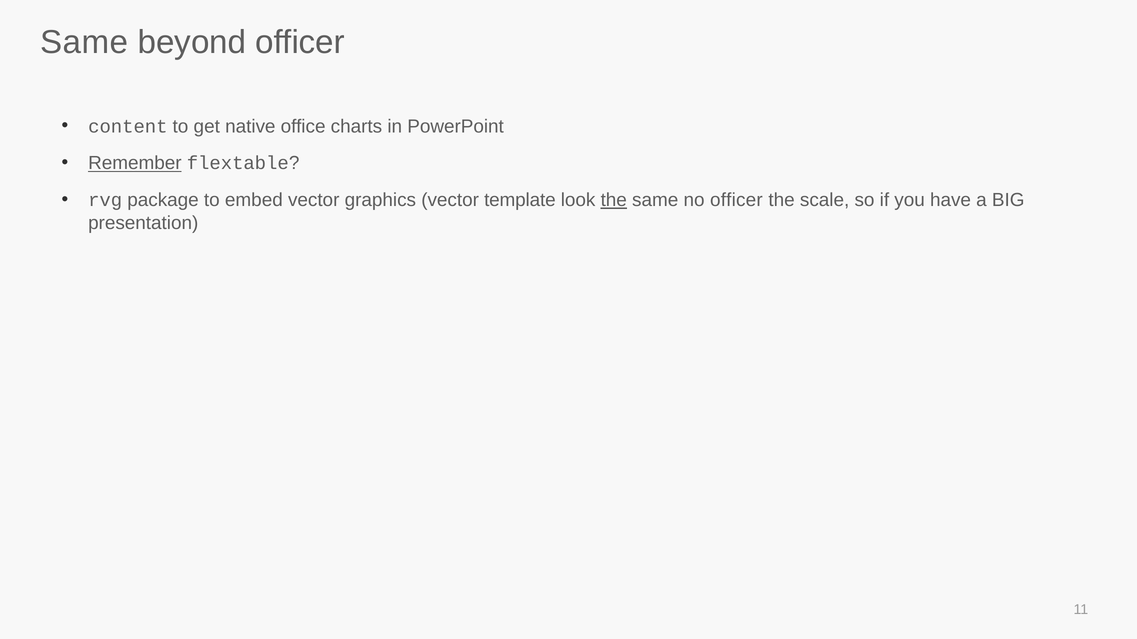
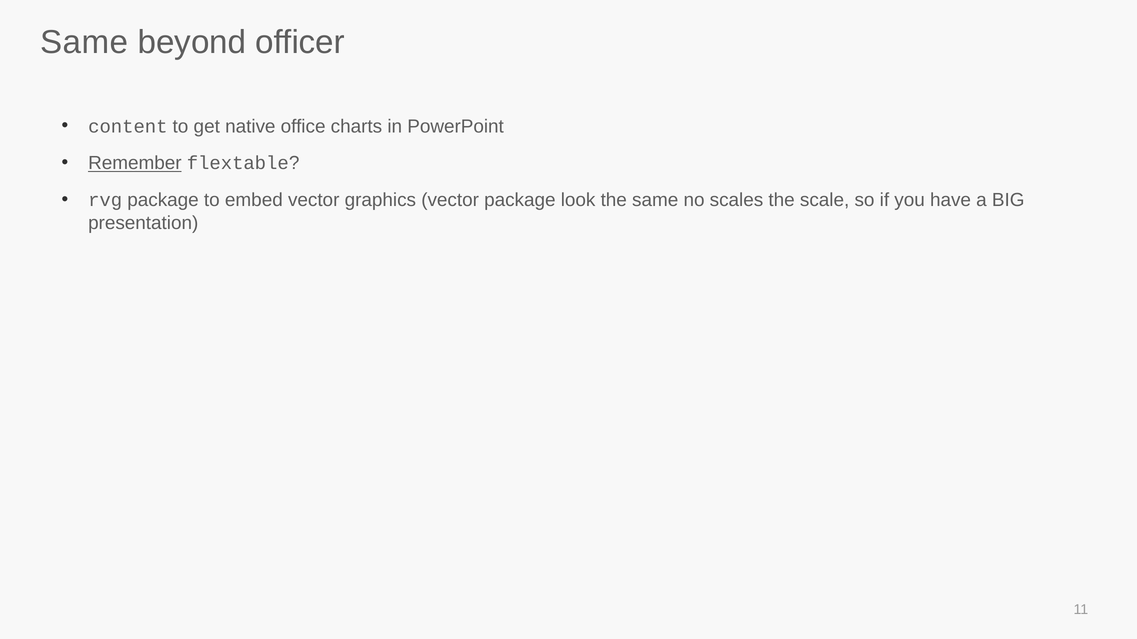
vector template: template -> package
the at (614, 200) underline: present -> none
no officer: officer -> scales
